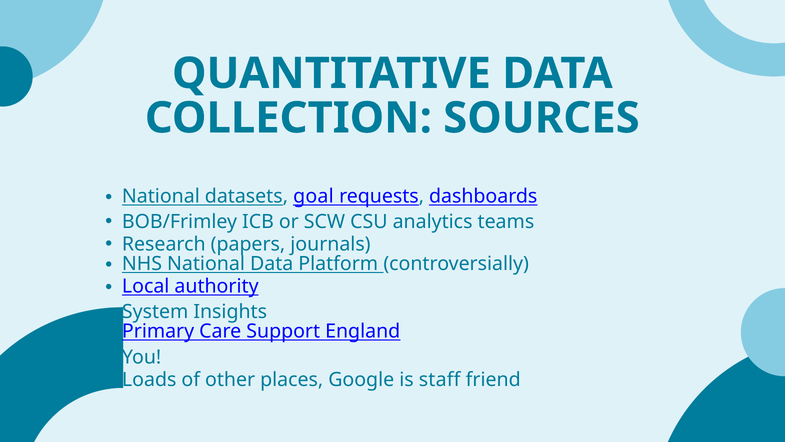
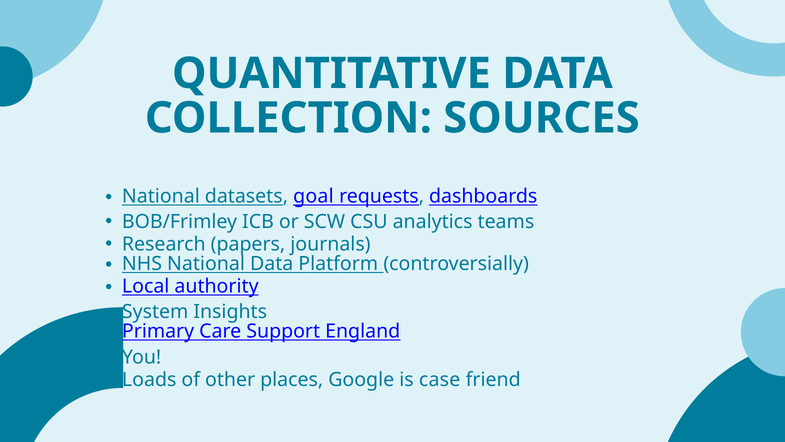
staff: staff -> case
